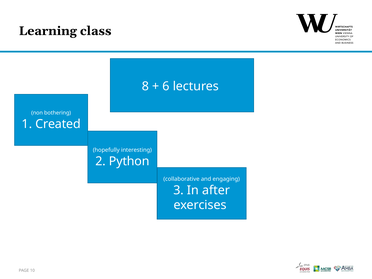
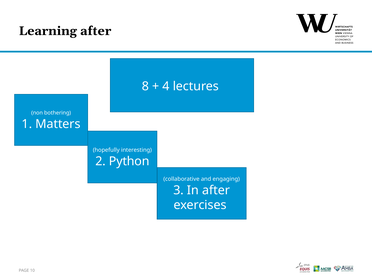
Learning class: class -> after
6: 6 -> 4
Created: Created -> Matters
